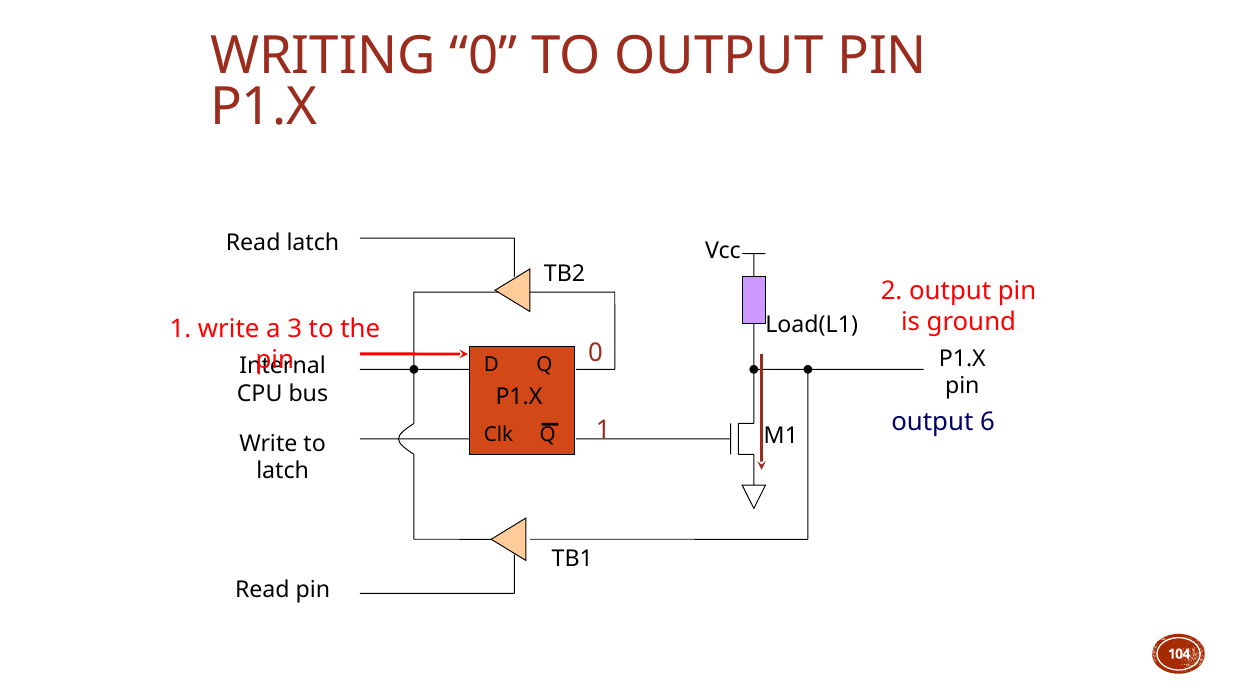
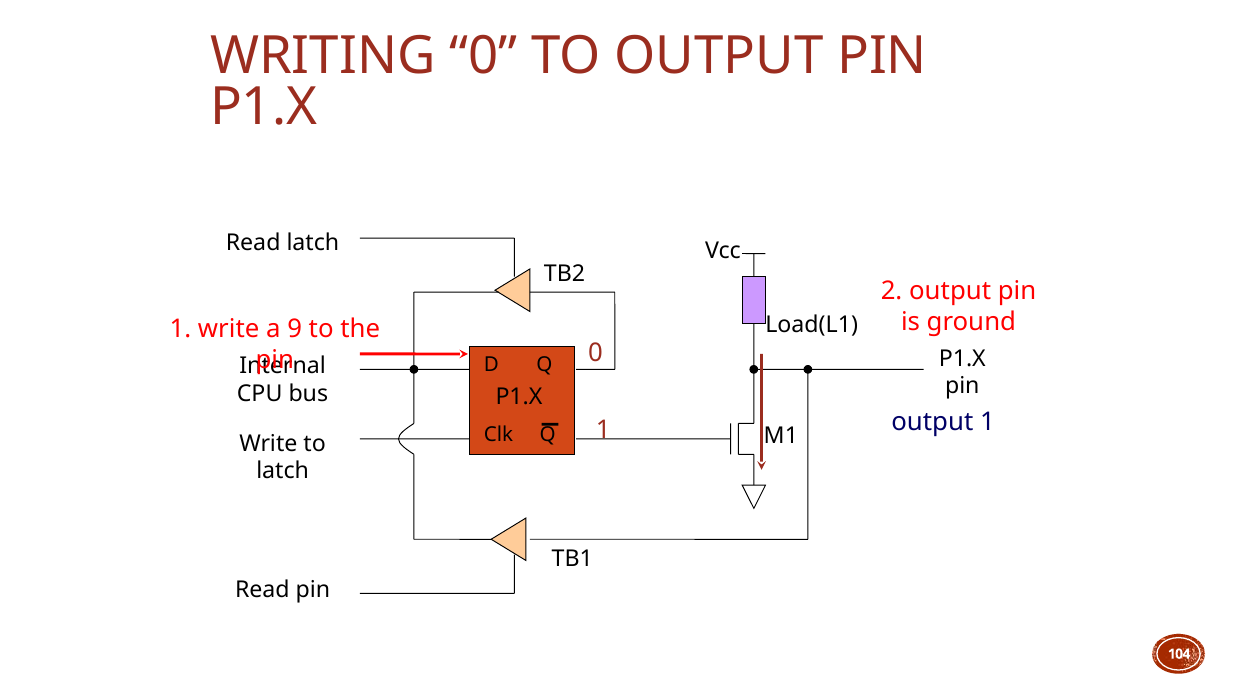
3: 3 -> 9
output 6: 6 -> 1
